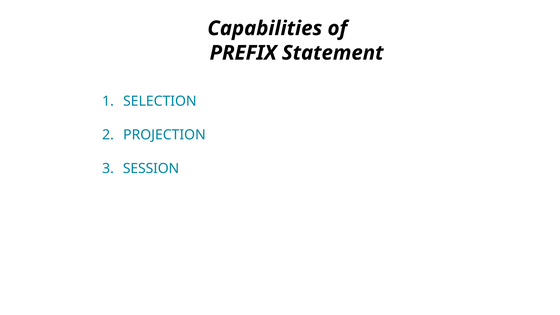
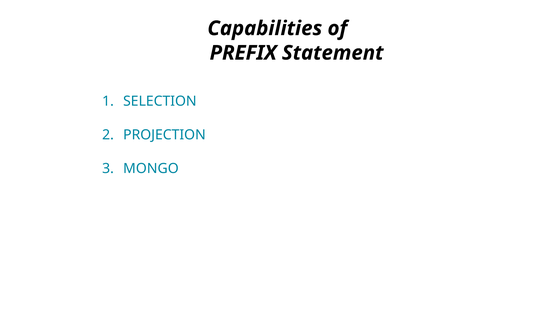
SESSION: SESSION -> MONGO
